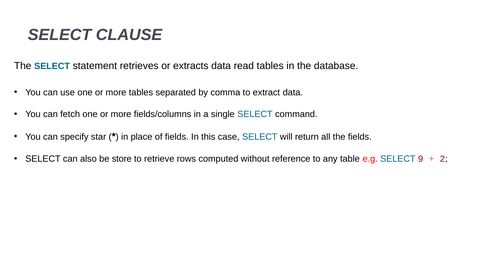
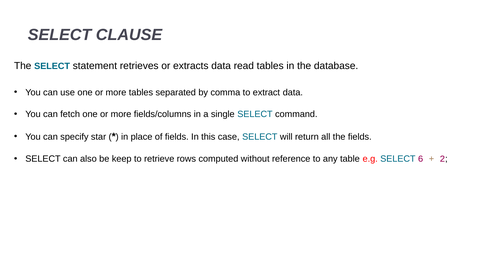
store: store -> keep
9: 9 -> 6
